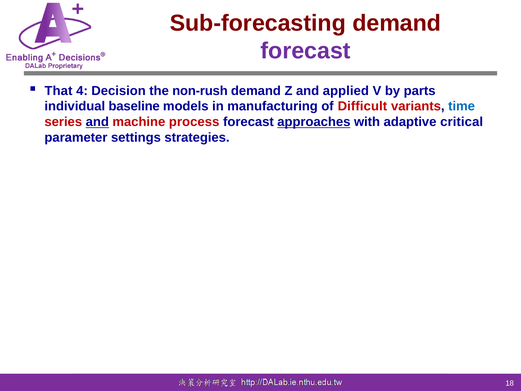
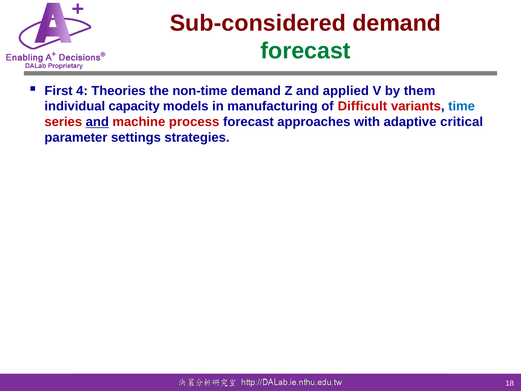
Sub-forecasting: Sub-forecasting -> Sub-considered
forecast at (306, 51) colour: purple -> green
That: That -> First
Decision: Decision -> Theories
non-rush: non-rush -> non-time
parts: parts -> them
baseline: baseline -> capacity
approaches underline: present -> none
